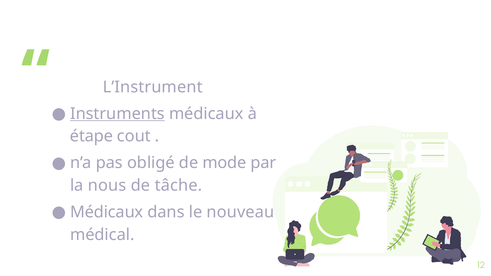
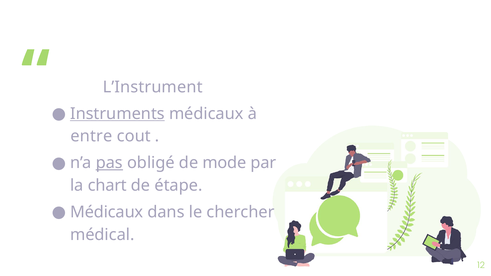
étape: étape -> entre
pas underline: none -> present
nous: nous -> chart
tâche: tâche -> étape
nouveau: nouveau -> chercher
